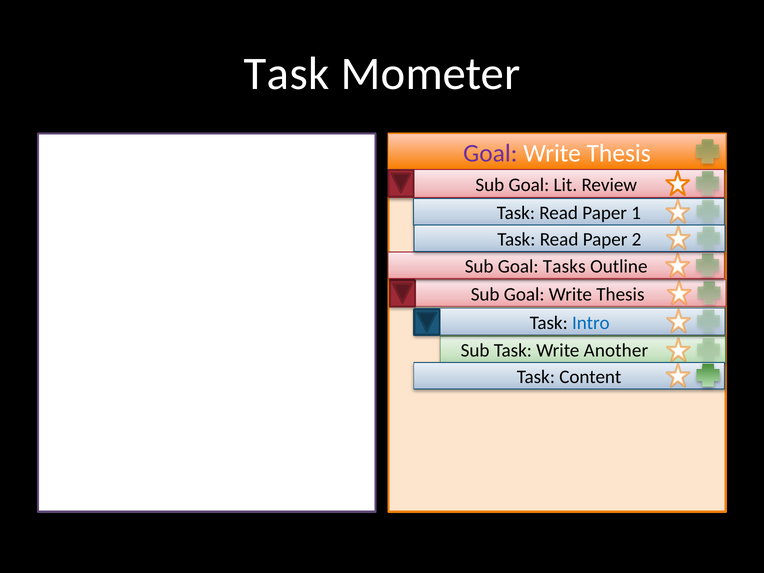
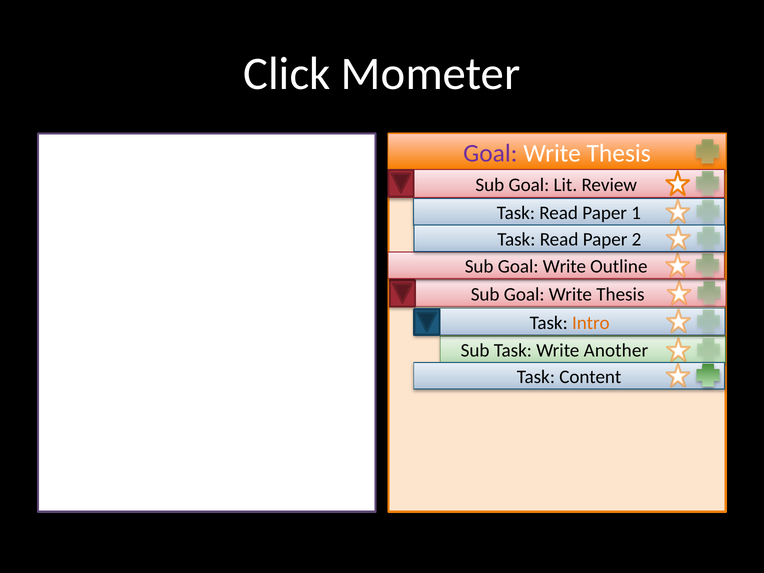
Task at (287, 74): Task -> Click
Tasks at (564, 267): Tasks -> Write
Intro colour: blue -> orange
